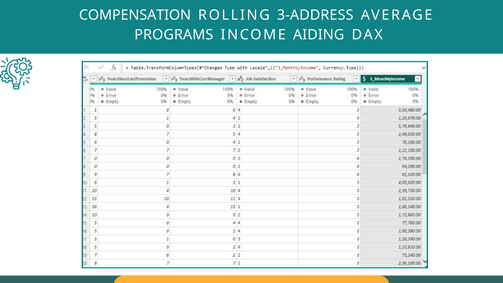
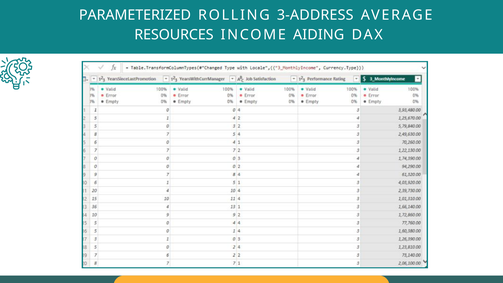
COMPENSATION: COMPENSATION -> PARAMETERIZED
PROGRAMS: PROGRAMS -> RESOURCES
